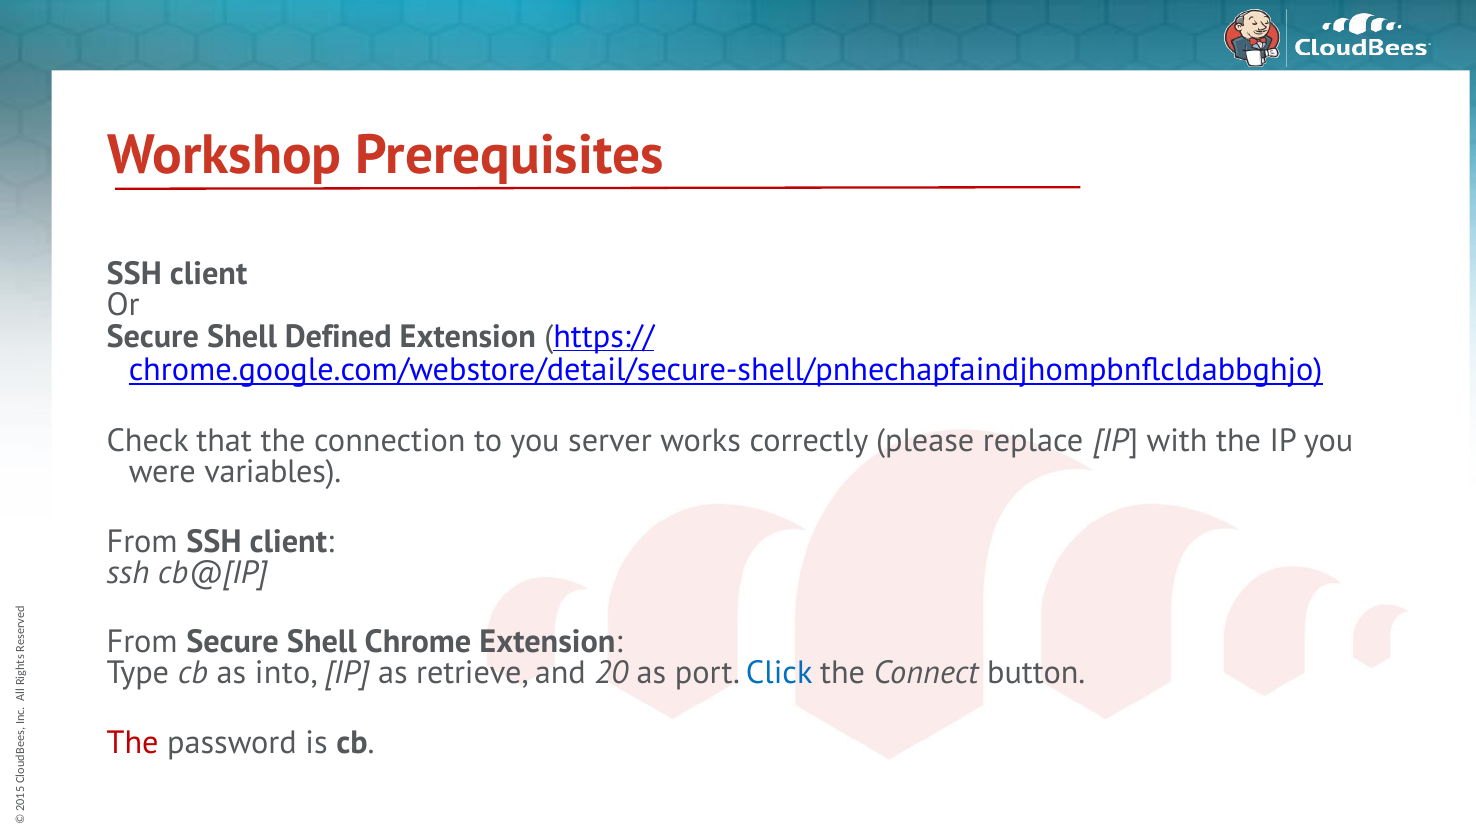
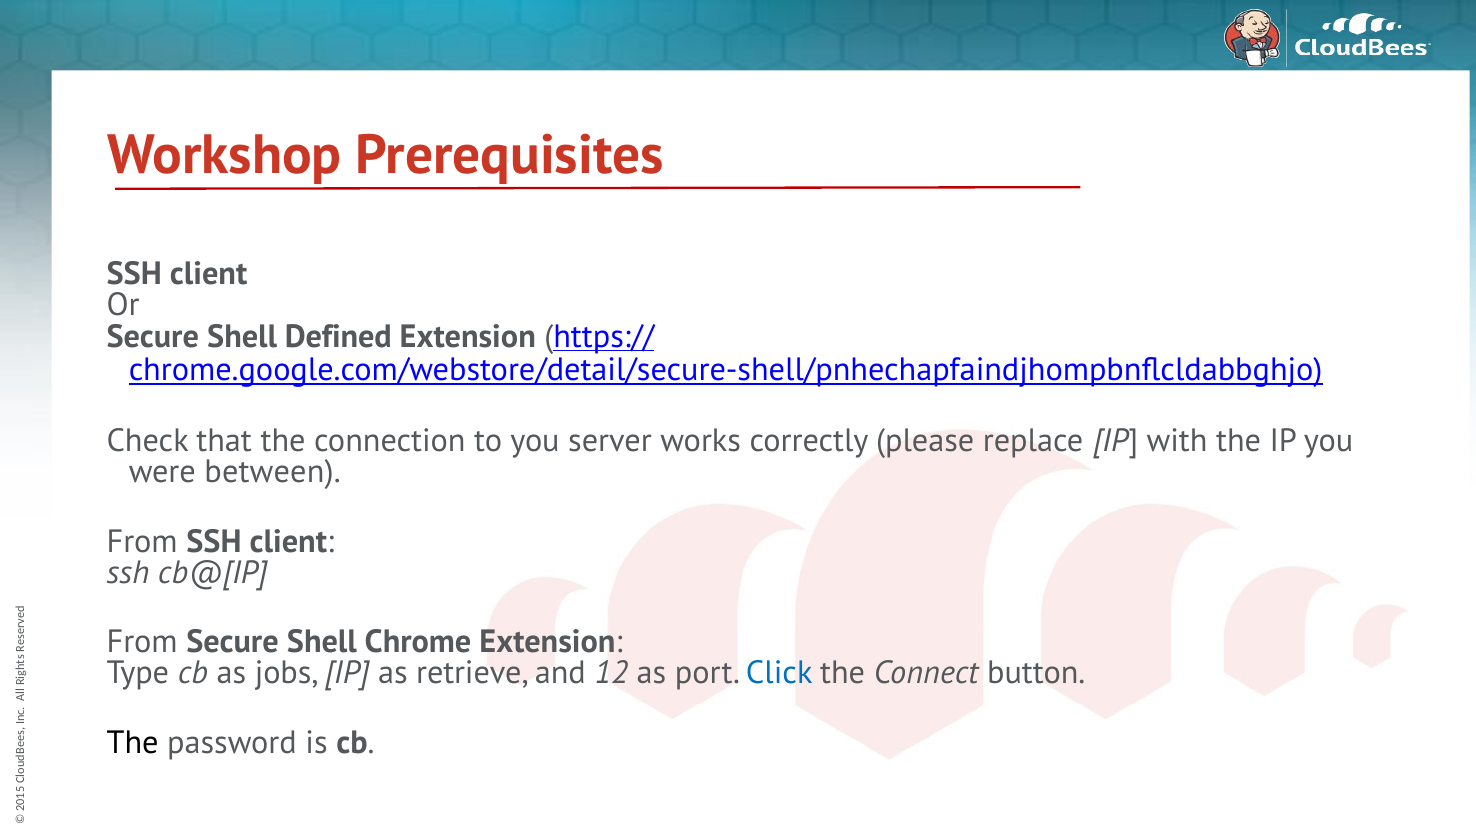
variables: variables -> between
into: into -> jobs
20: 20 -> 12
The at (133, 743) colour: red -> black
